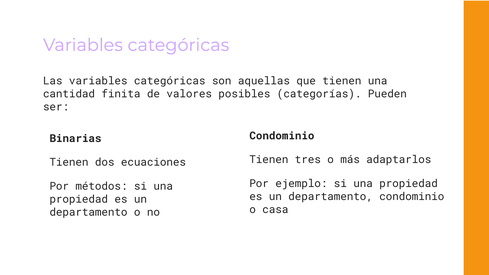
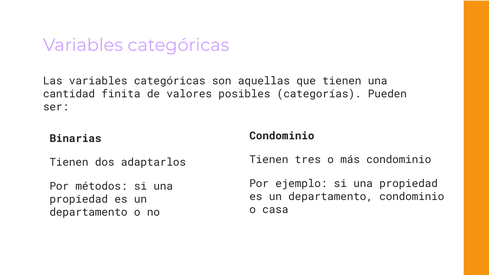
más adaptarlos: adaptarlos -> condominio
ecuaciones: ecuaciones -> adaptarlos
